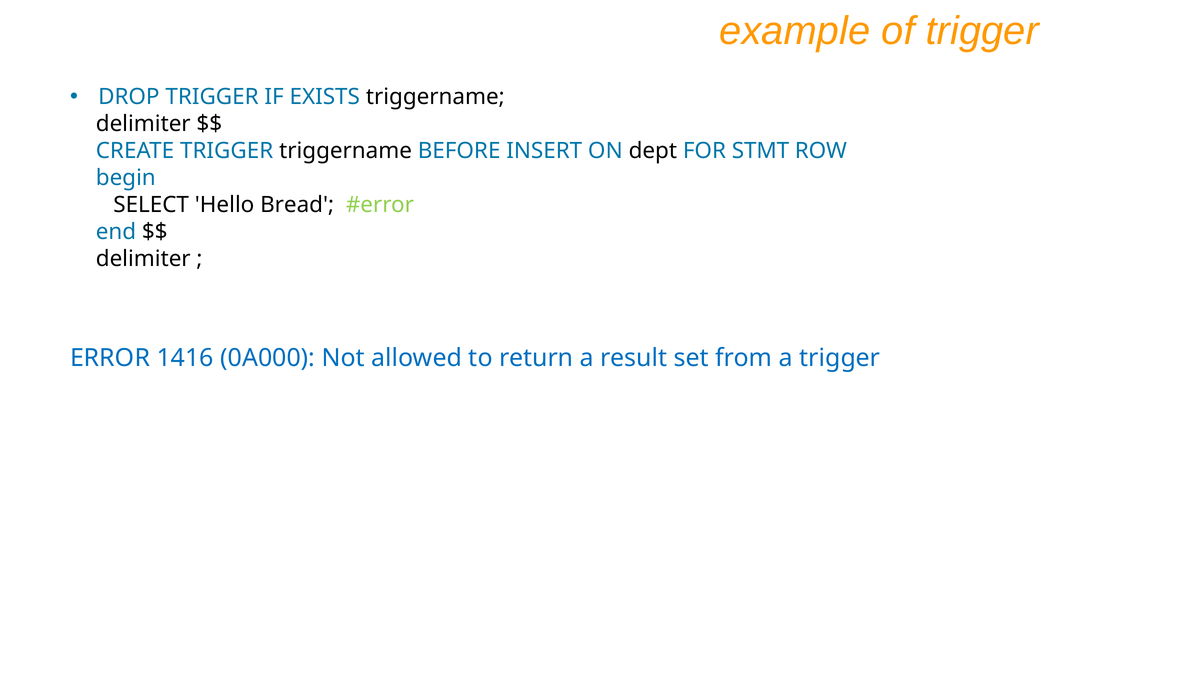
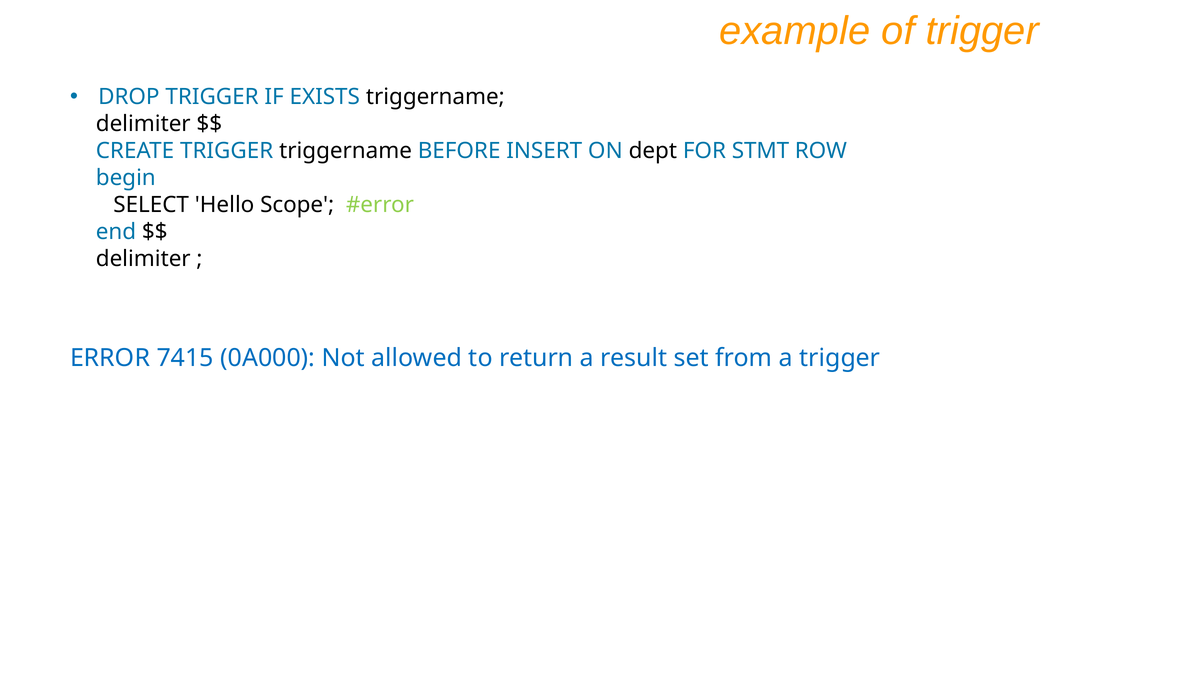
Bread: Bread -> Scope
1416: 1416 -> 7415
